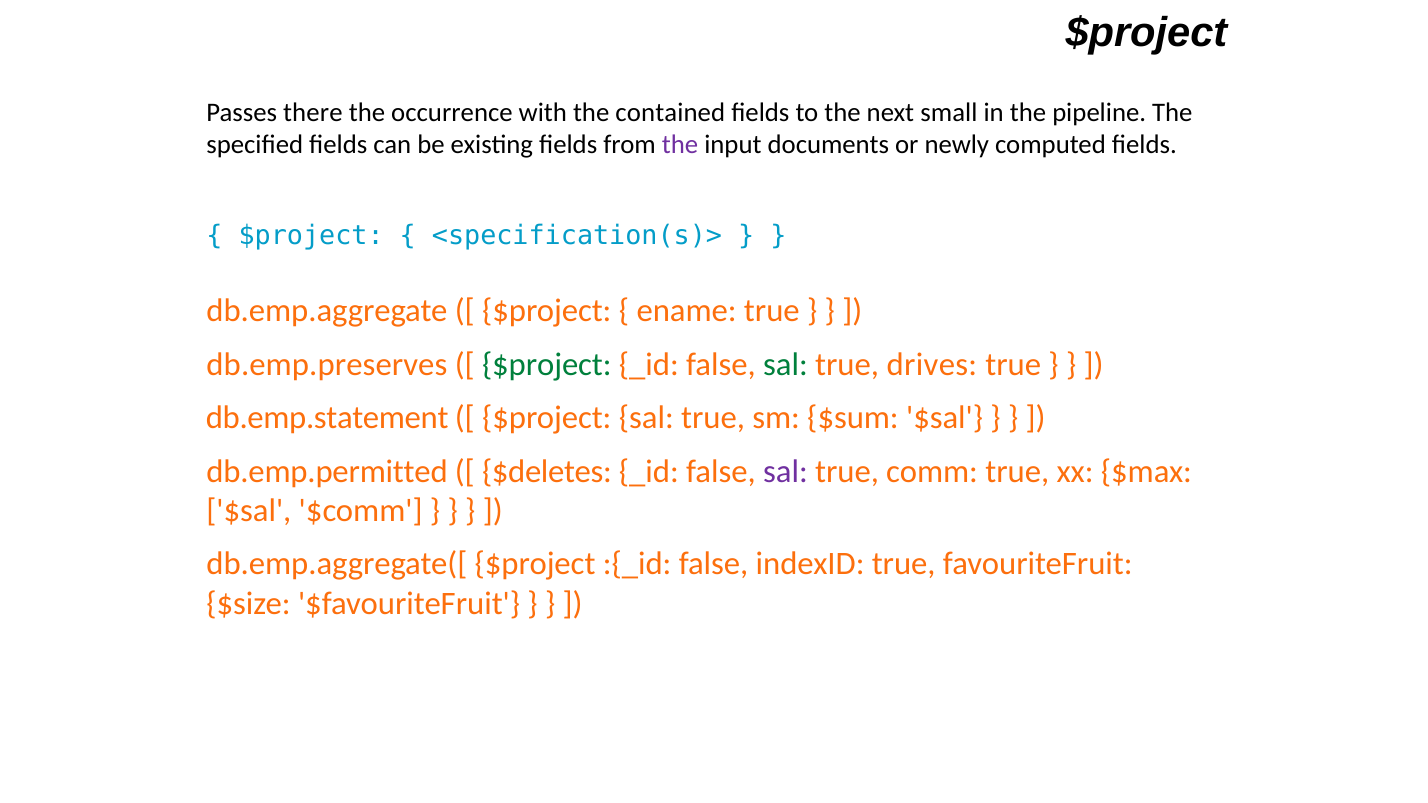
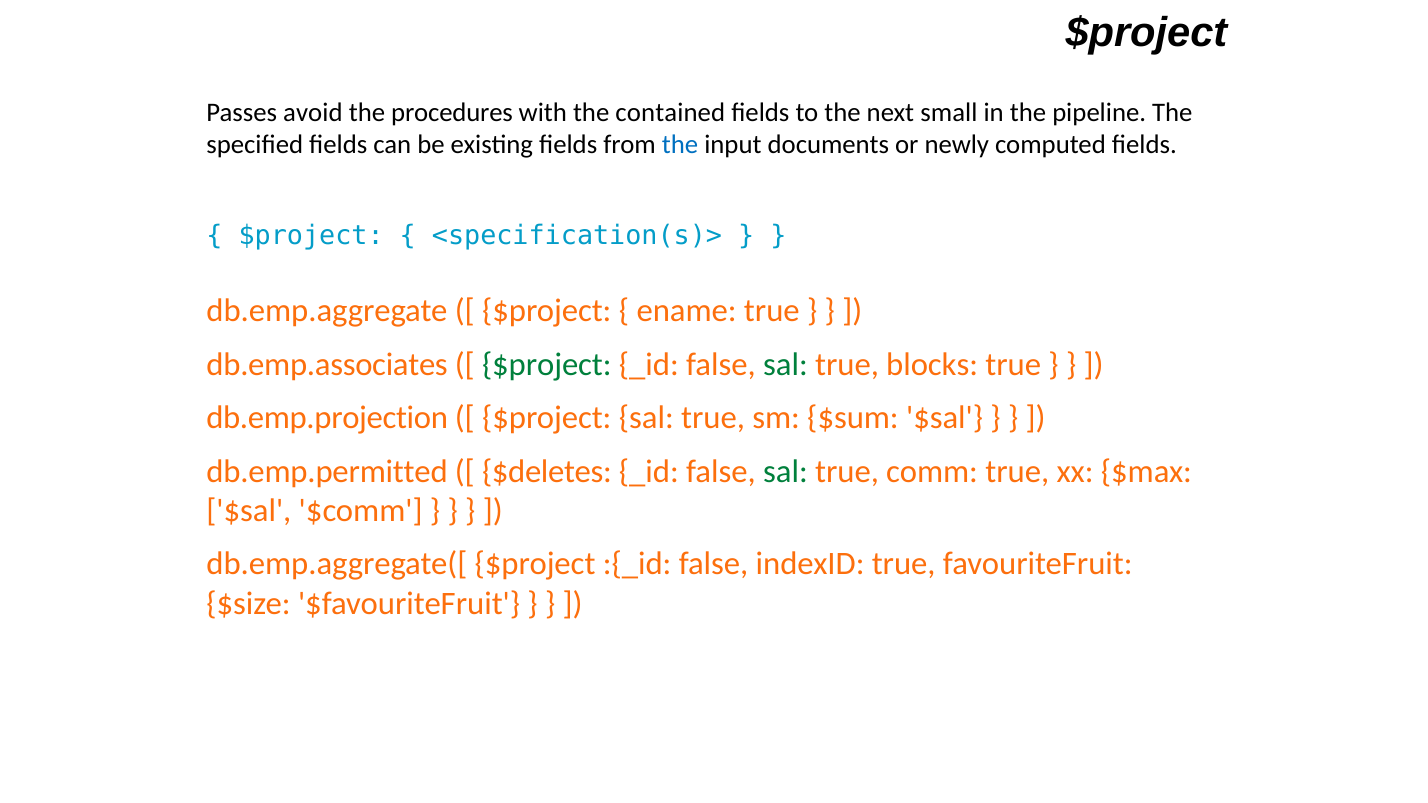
there: there -> avoid
occurrence: occurrence -> procedures
the at (680, 145) colour: purple -> blue
db.emp.preserves: db.emp.preserves -> db.emp.associates
drives: drives -> blocks
db.emp.statement: db.emp.statement -> db.emp.projection
sal at (785, 471) colour: purple -> green
